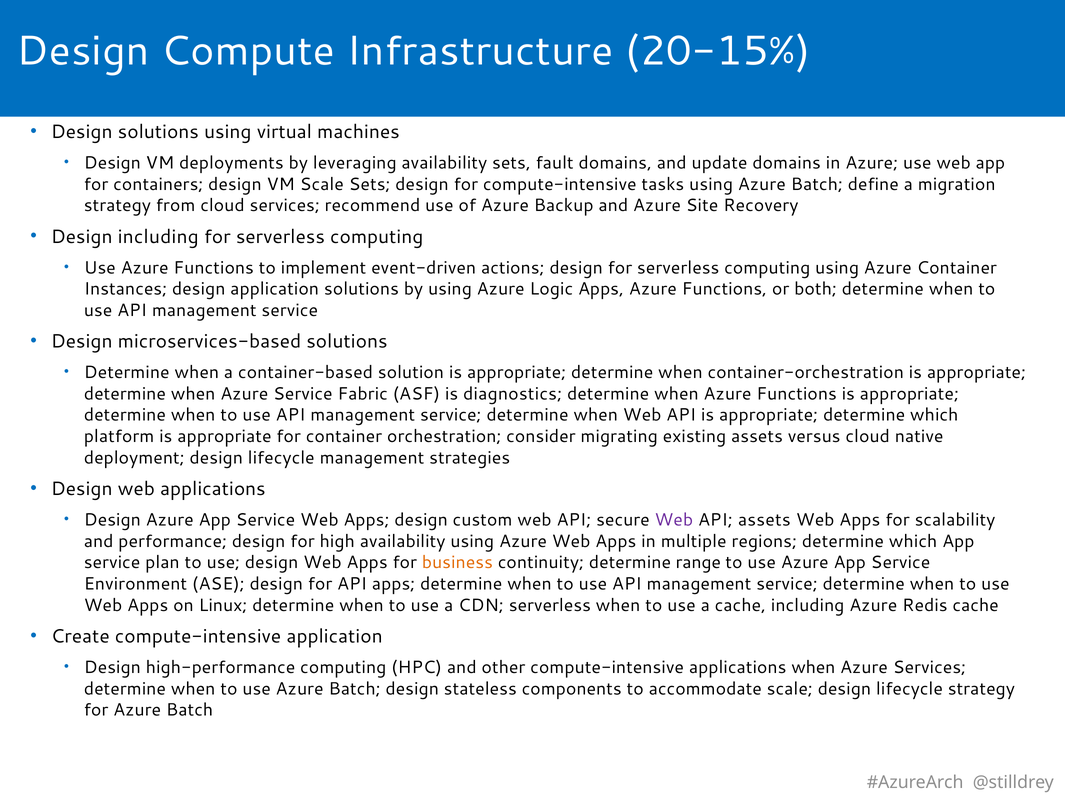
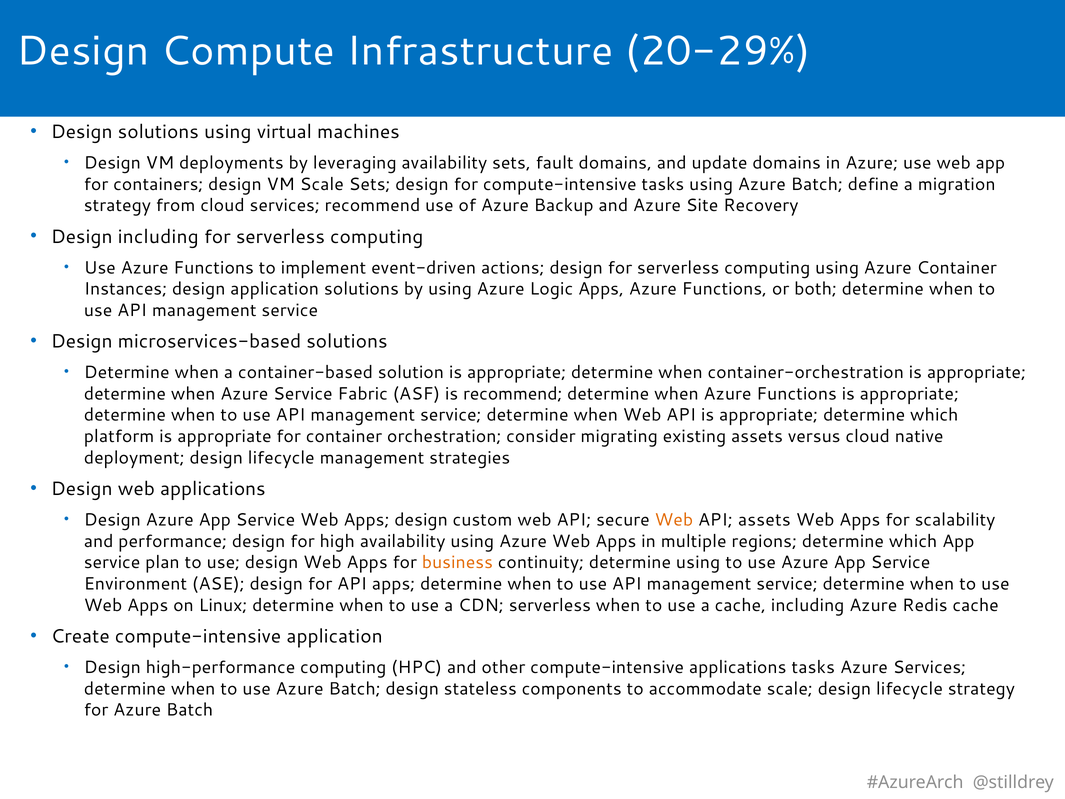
20-15%: 20-15% -> 20-29%
is diagnostics: diagnostics -> recommend
Web at (674, 520) colour: purple -> orange
determine range: range -> using
applications when: when -> tasks
